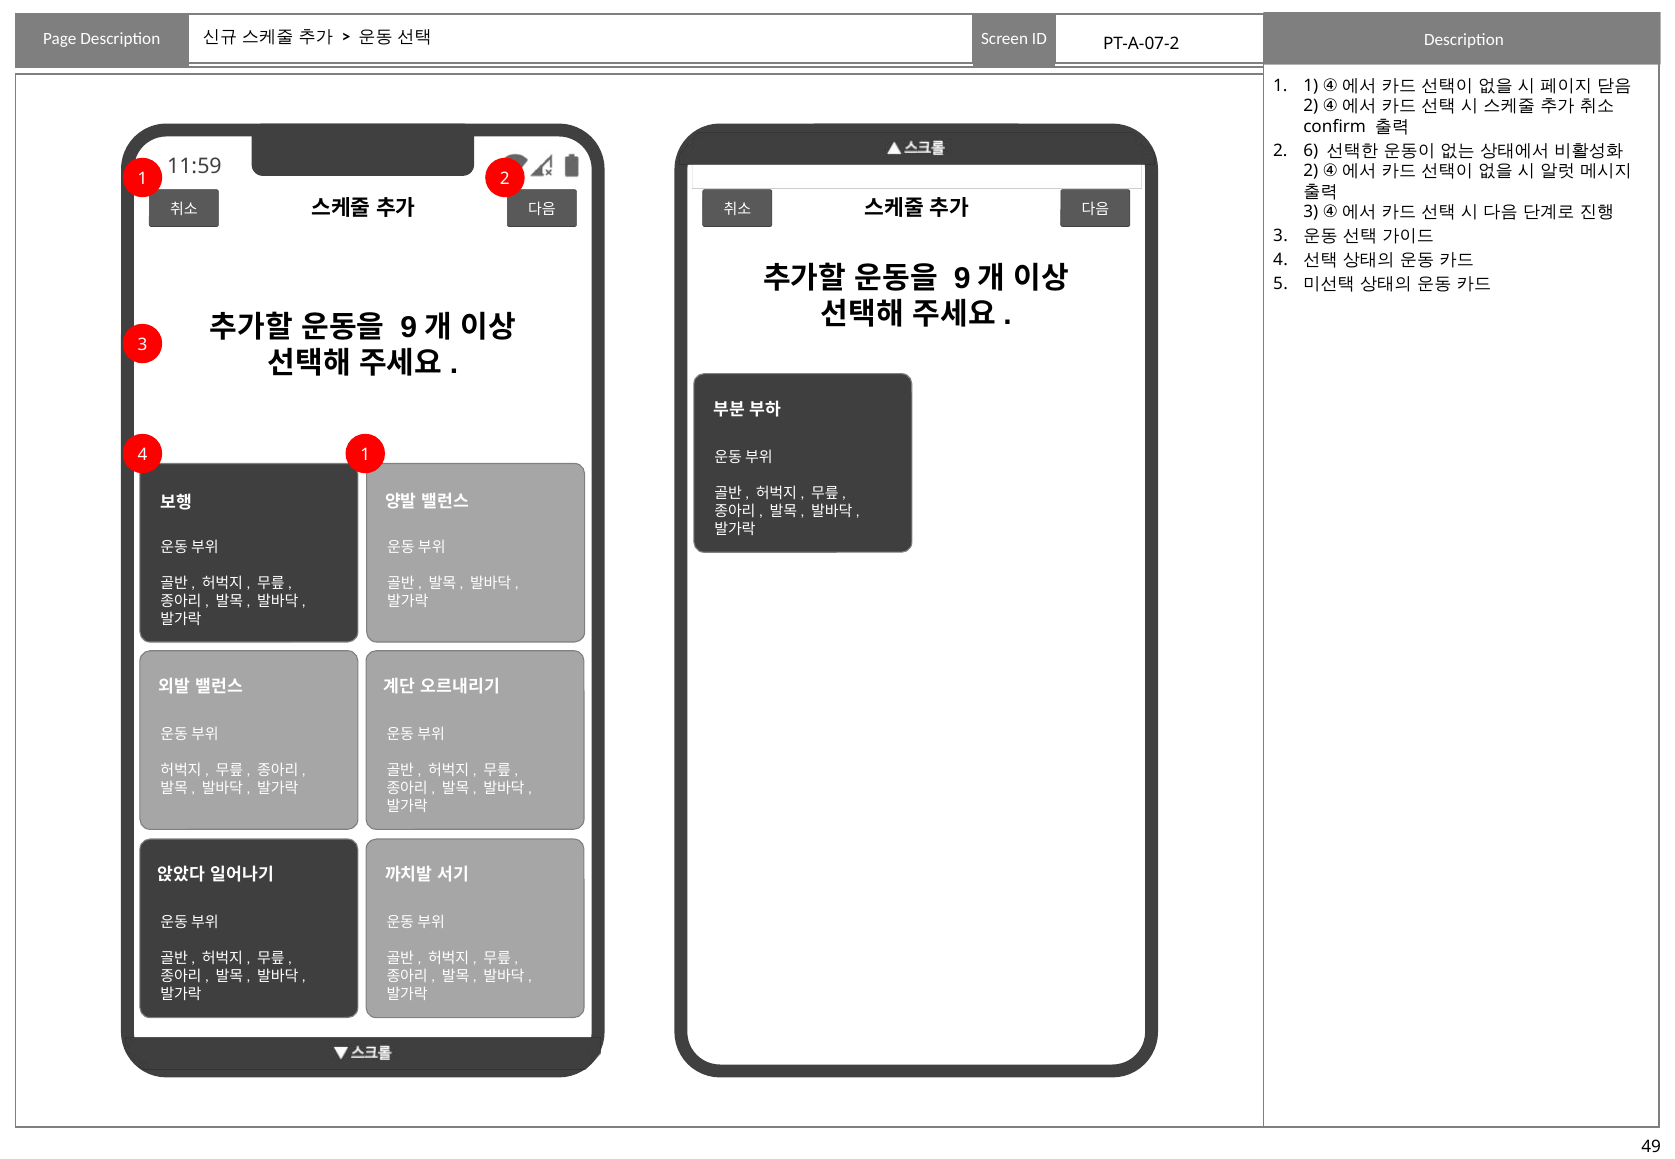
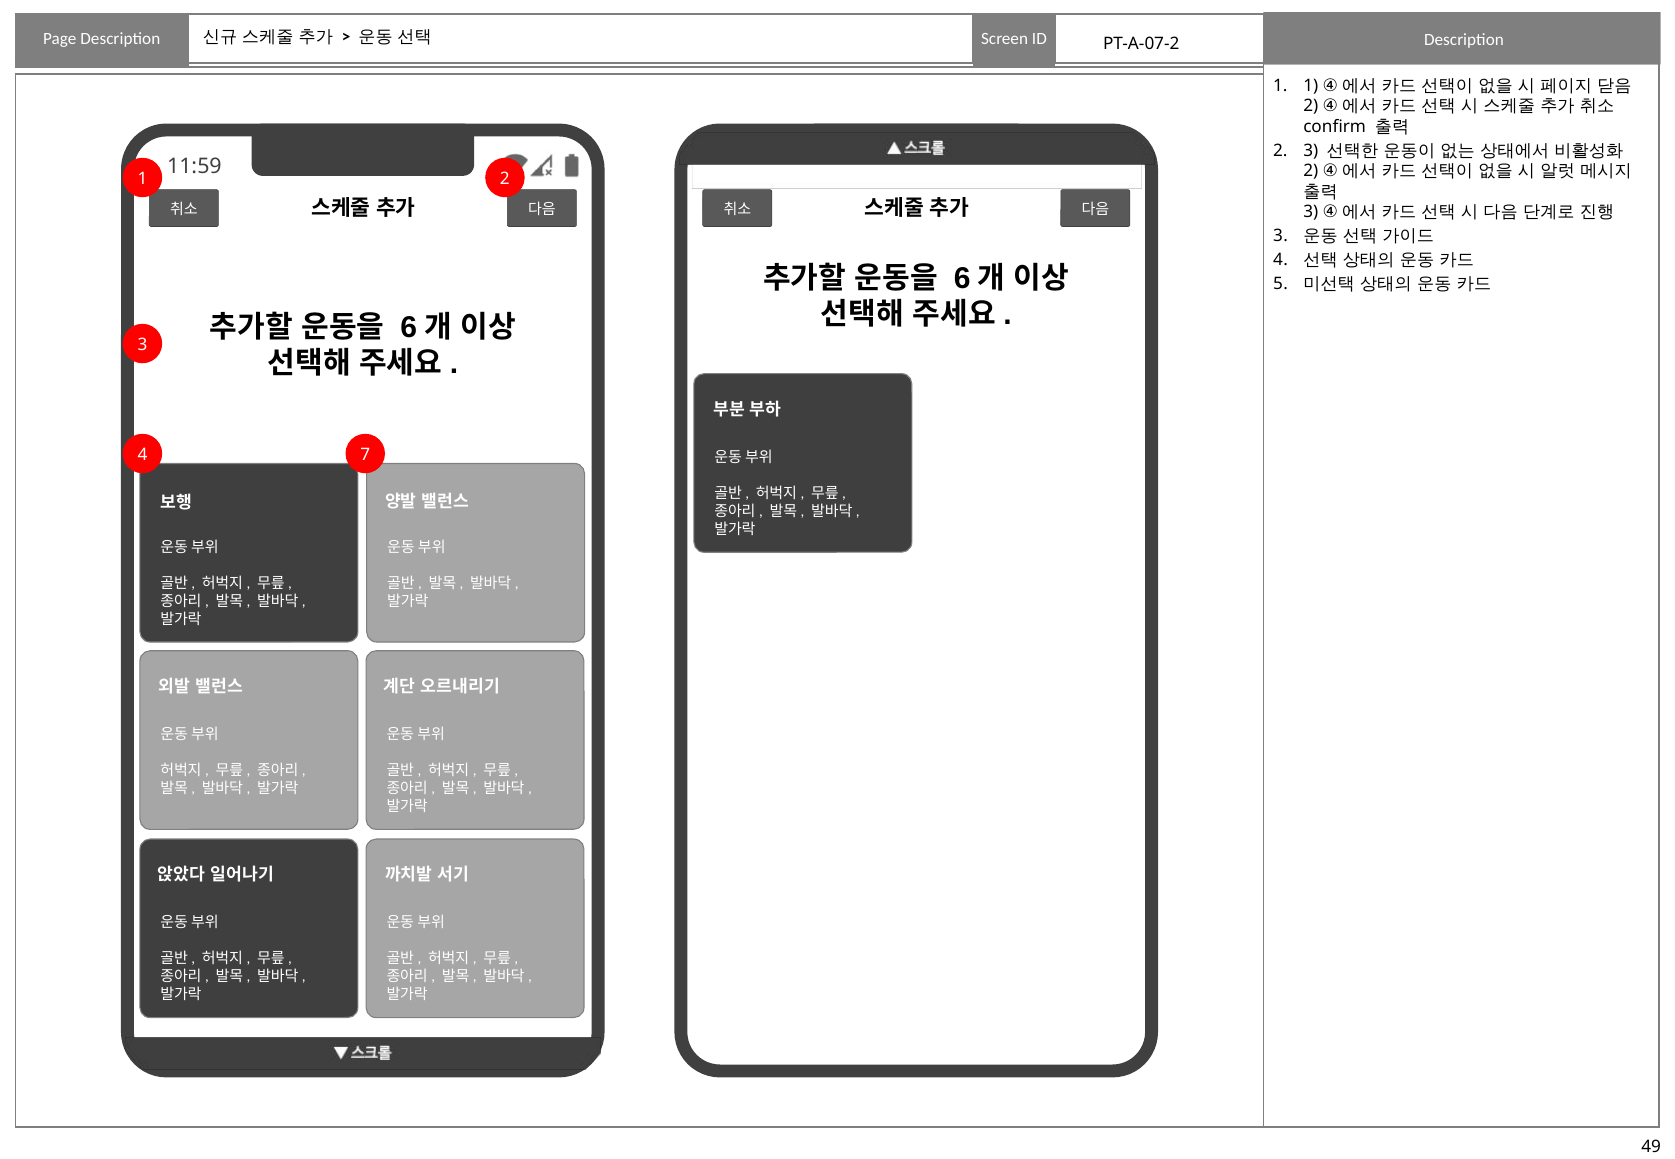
6 at (1311, 151): 6 -> 3
9 at (962, 279): 9 -> 6
9 at (409, 328): 9 -> 6
4 1: 1 -> 7
